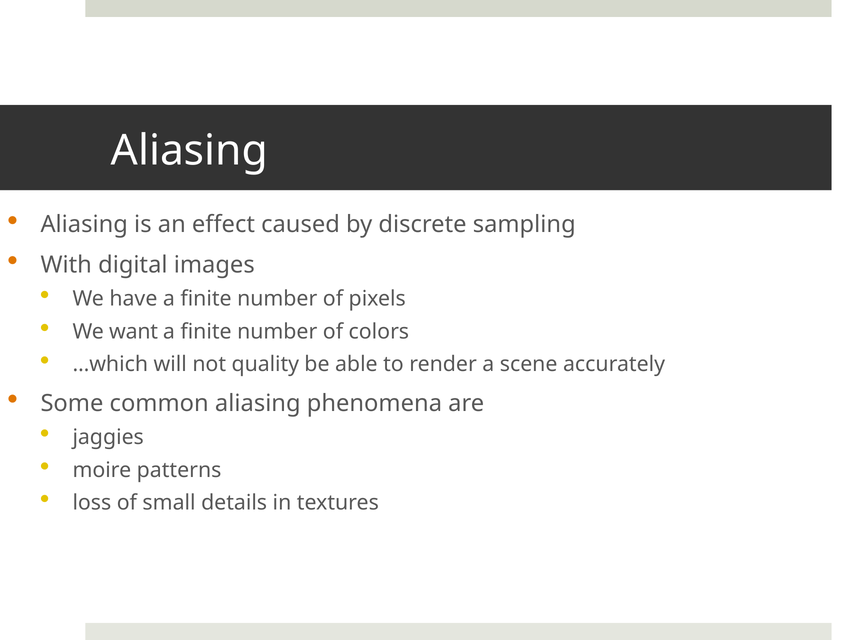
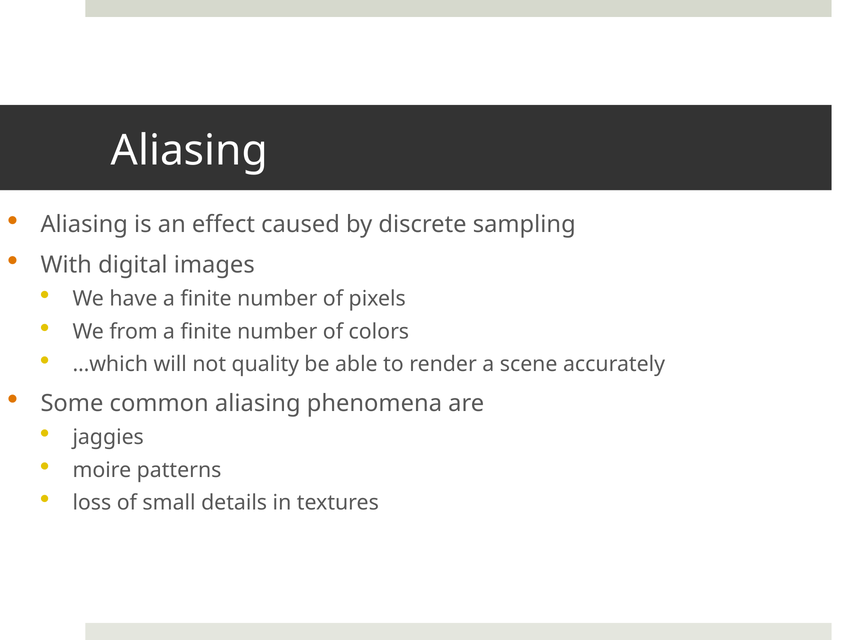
want: want -> from
